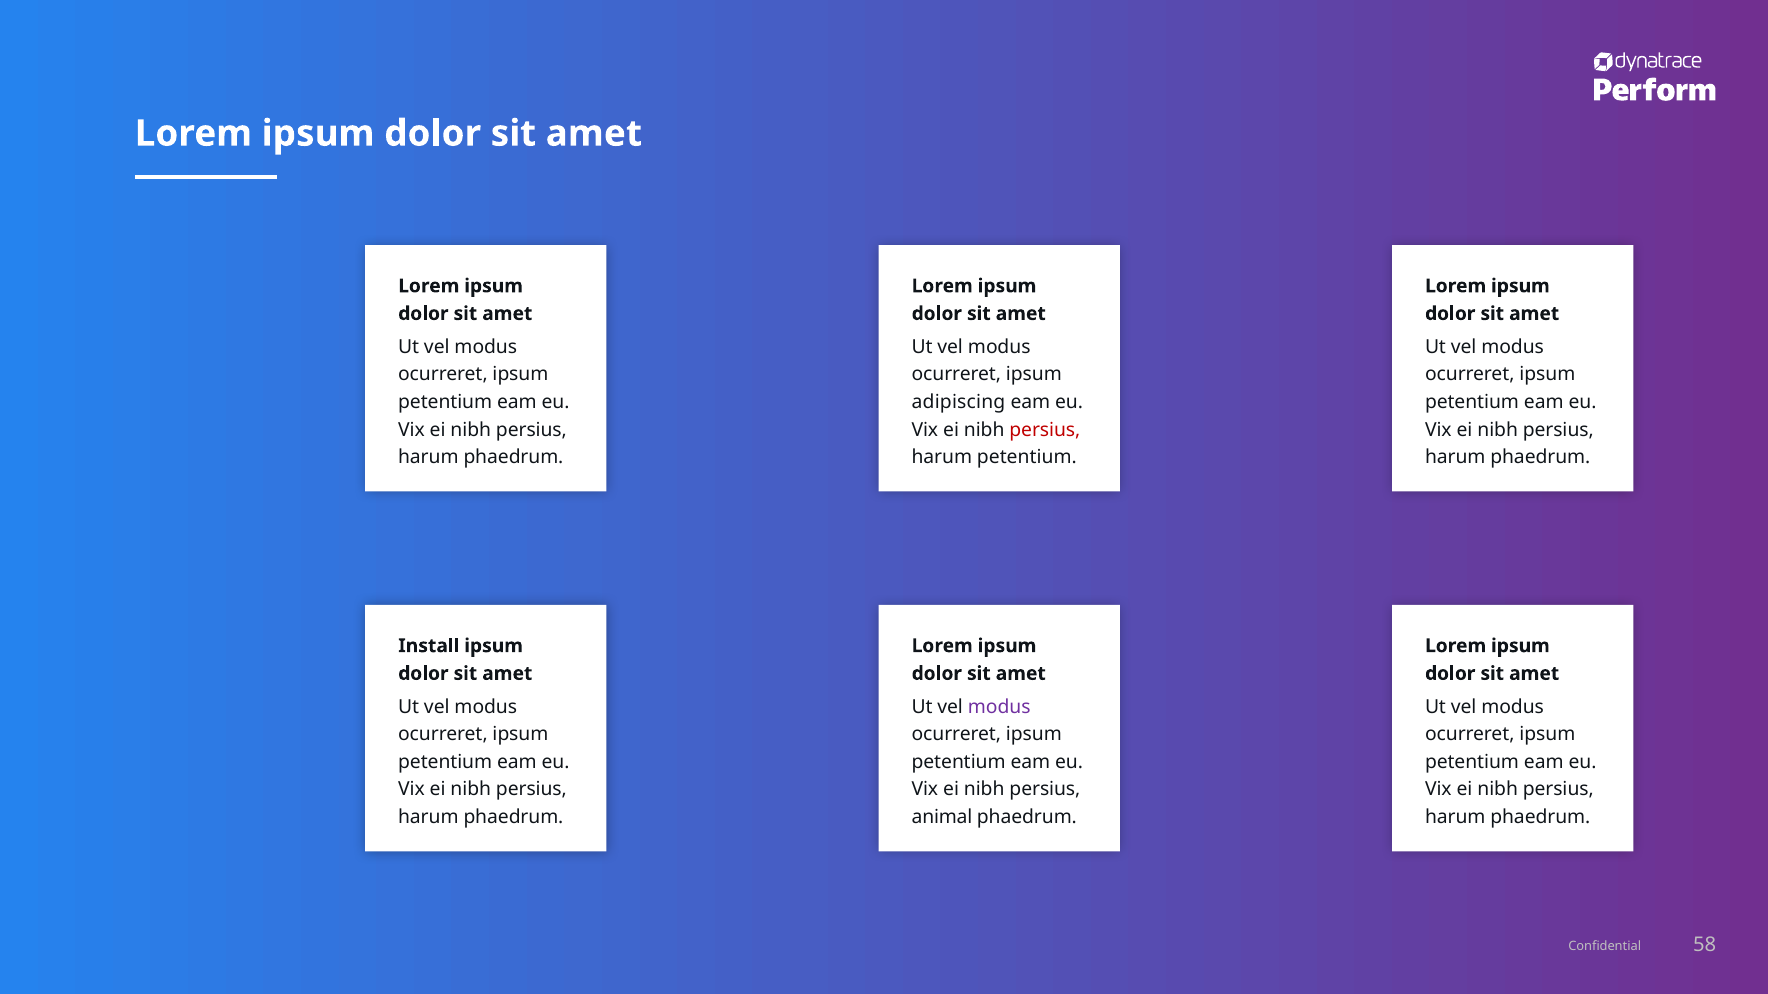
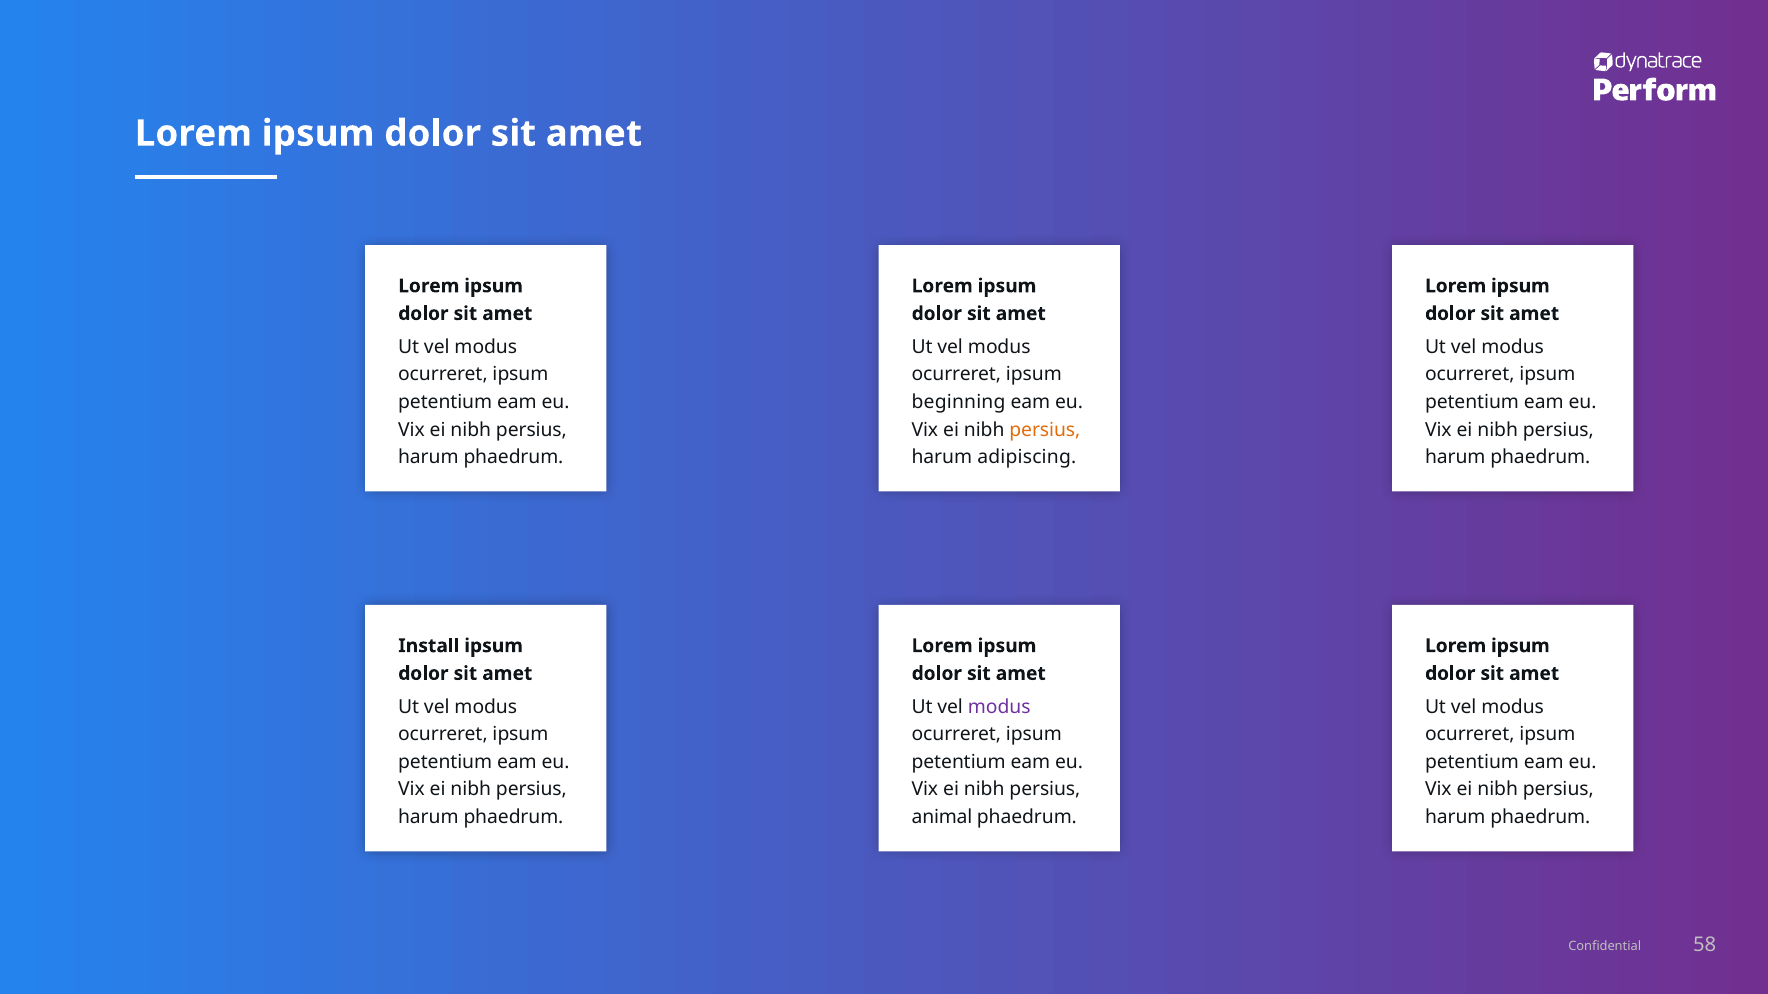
adipiscing: adipiscing -> beginning
persius at (1045, 430) colour: red -> orange
harum petentium: petentium -> adipiscing
